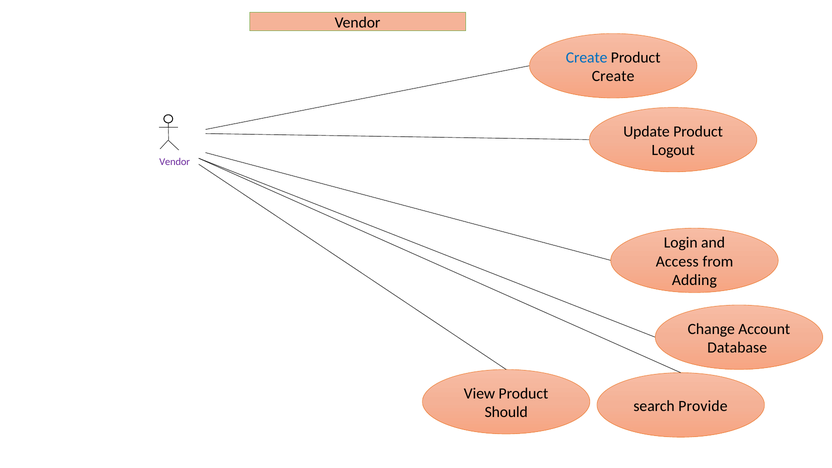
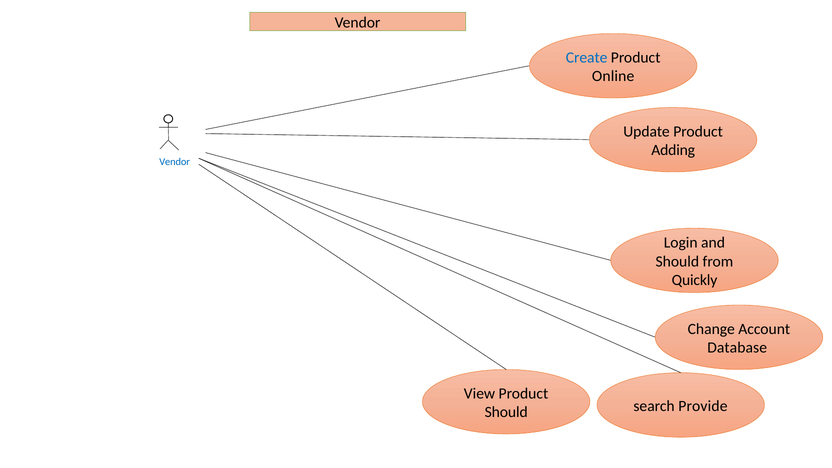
Create at (613, 76): Create -> Online
Logout: Logout -> Adding
Vendor at (175, 162) colour: purple -> blue
Access at (677, 261): Access -> Should
Adding: Adding -> Quickly
